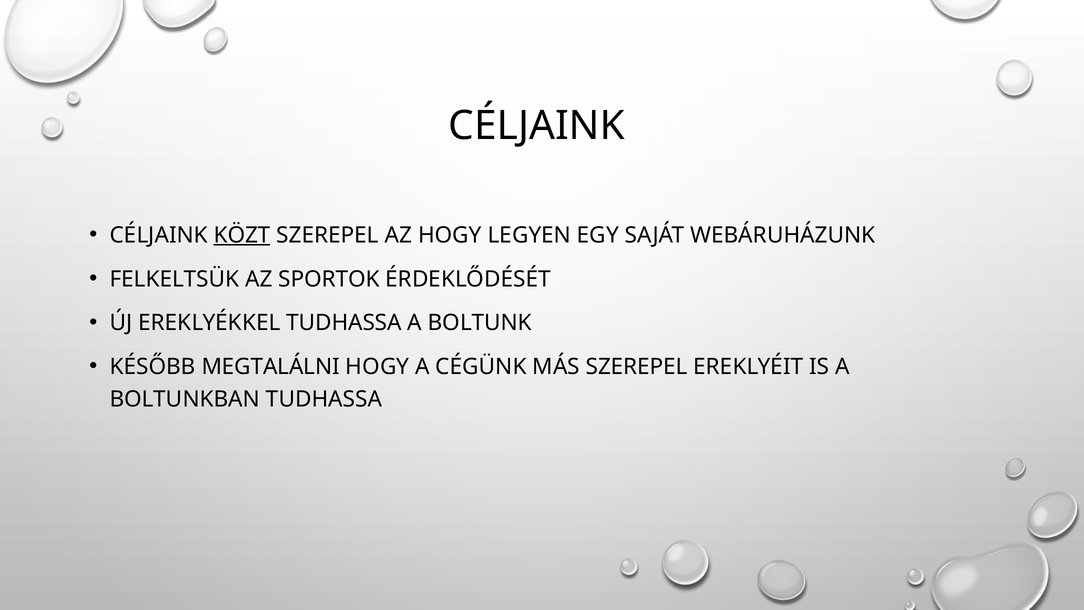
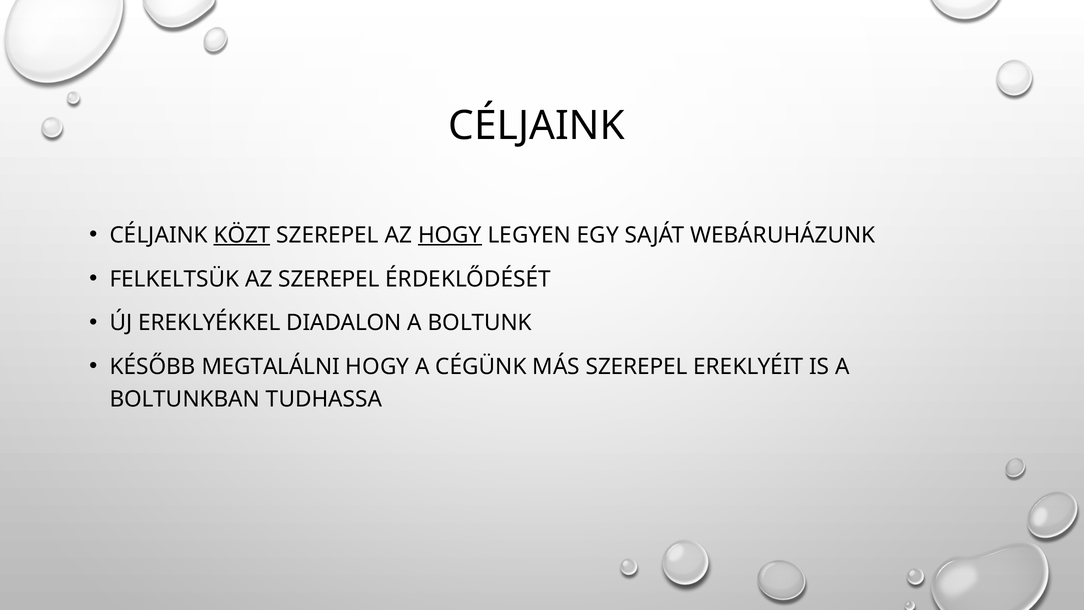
HOGY at (450, 235) underline: none -> present
AZ SPORTOK: SPORTOK -> SZEREPEL
EREKLYÉKKEL TUDHASSA: TUDHASSA -> DIADALON
